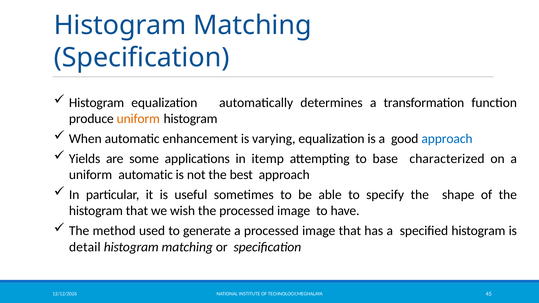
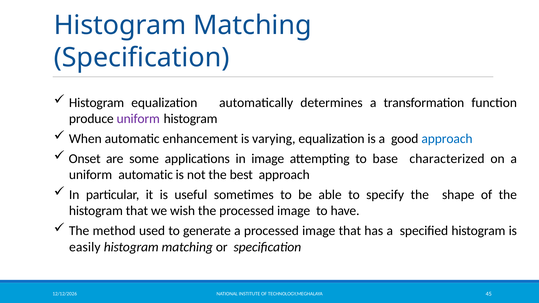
uniform at (138, 119) colour: orange -> purple
Yields: Yields -> Onset
in itemp: itemp -> image
detail: detail -> easily
